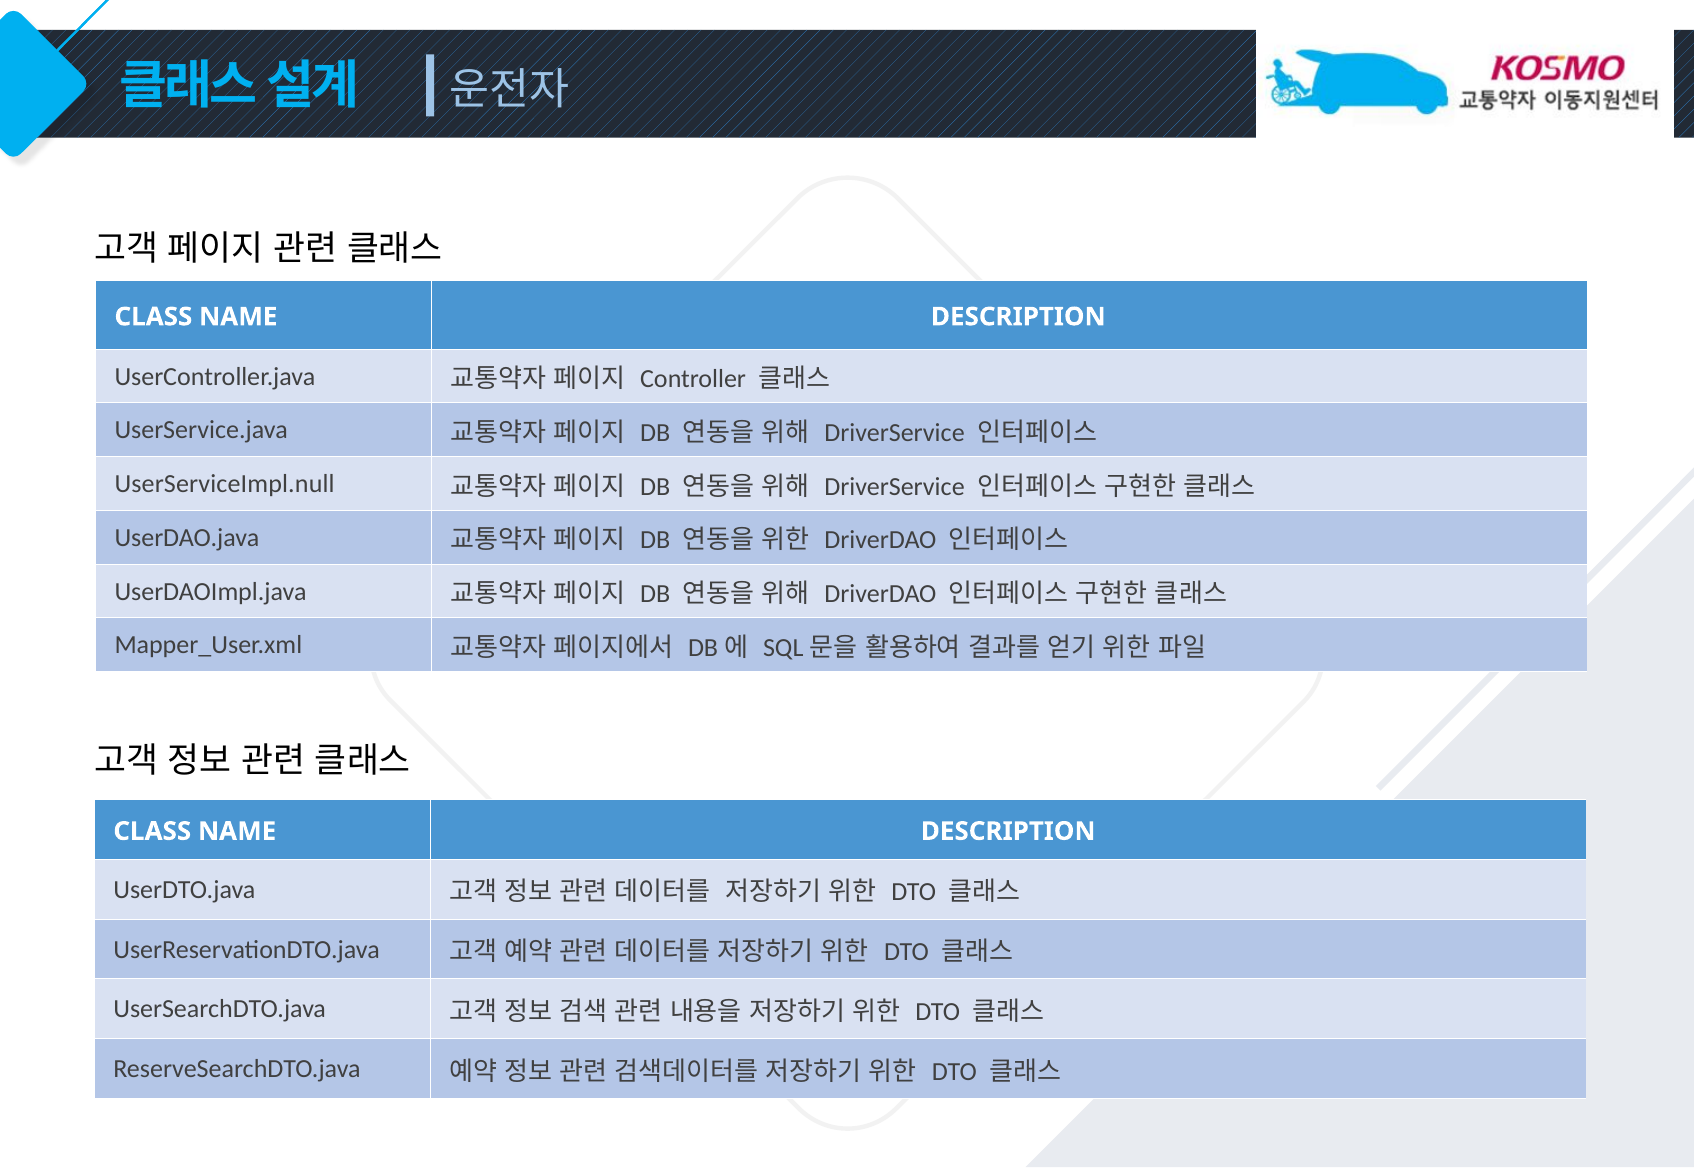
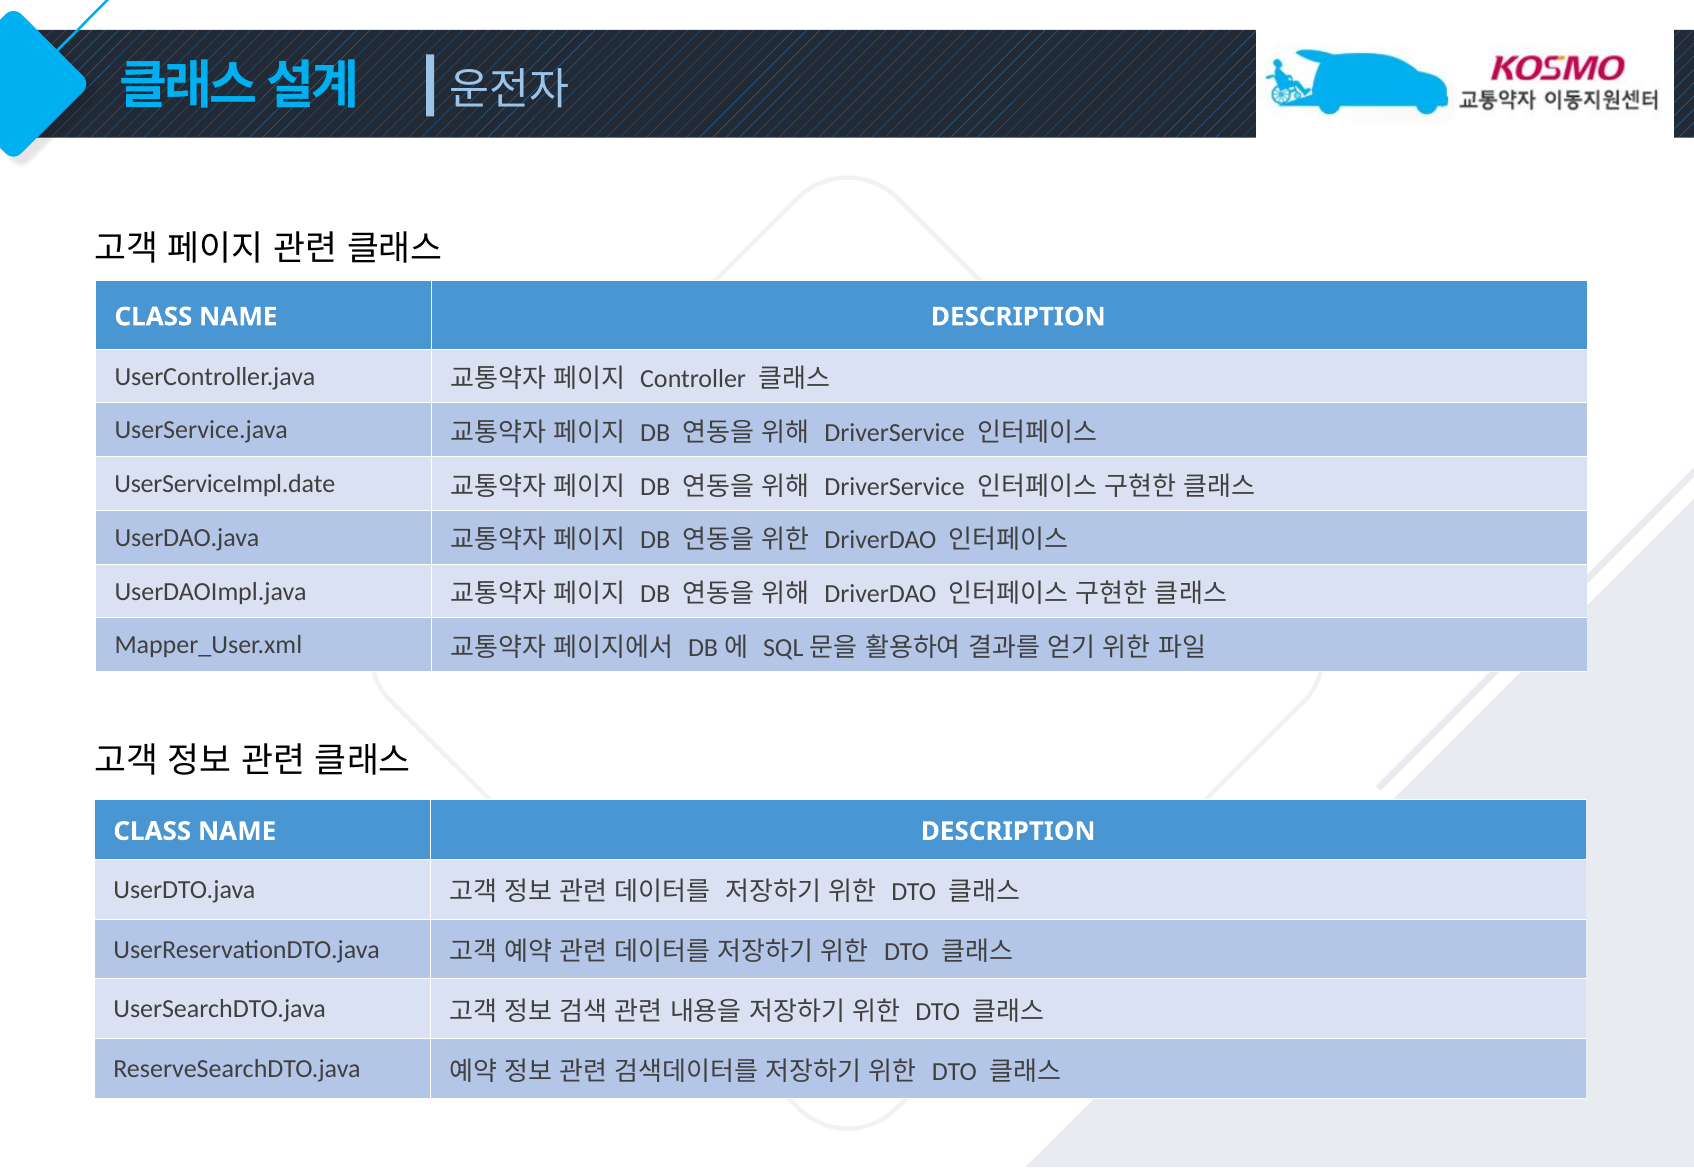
UserServiceImpl.null: UserServiceImpl.null -> UserServiceImpl.date
